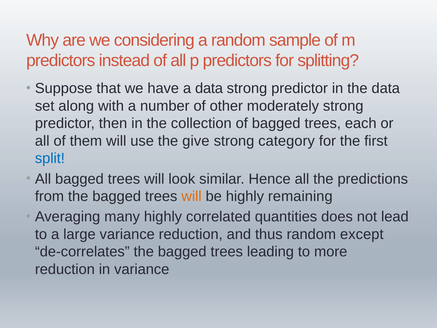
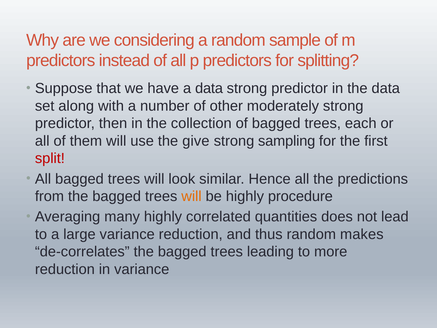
category: category -> sampling
split colour: blue -> red
remaining: remaining -> procedure
except: except -> makes
